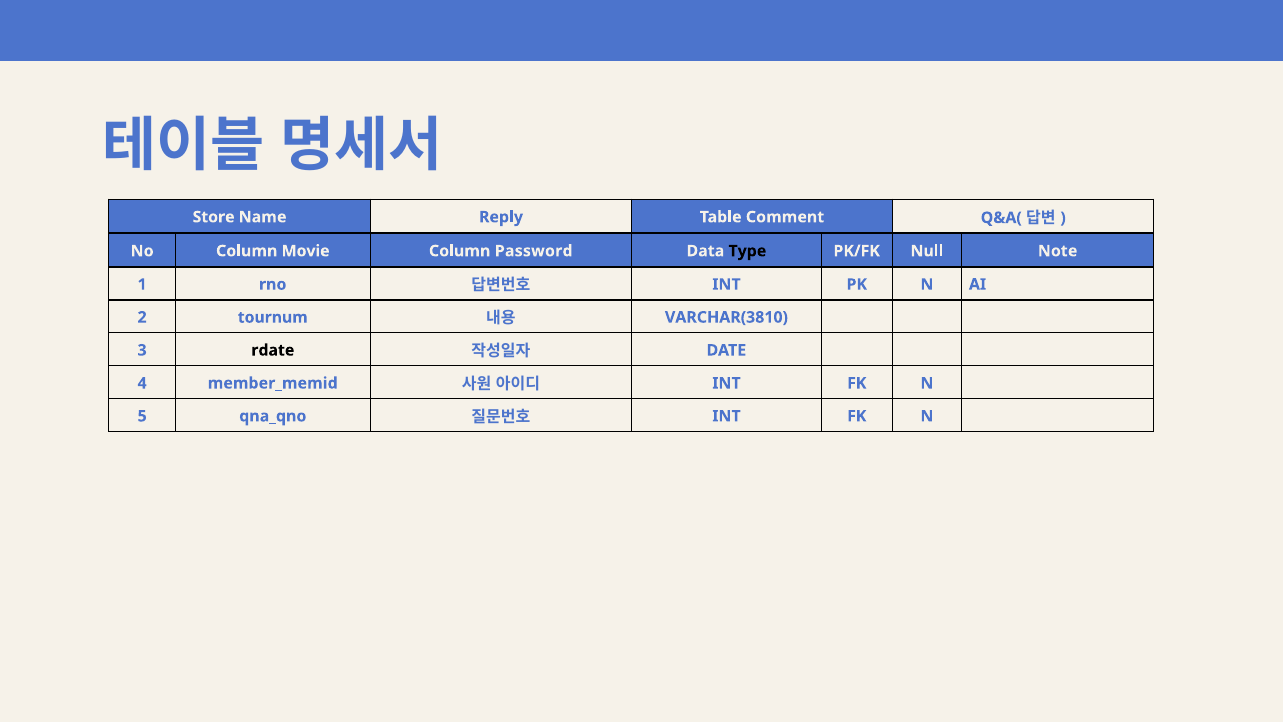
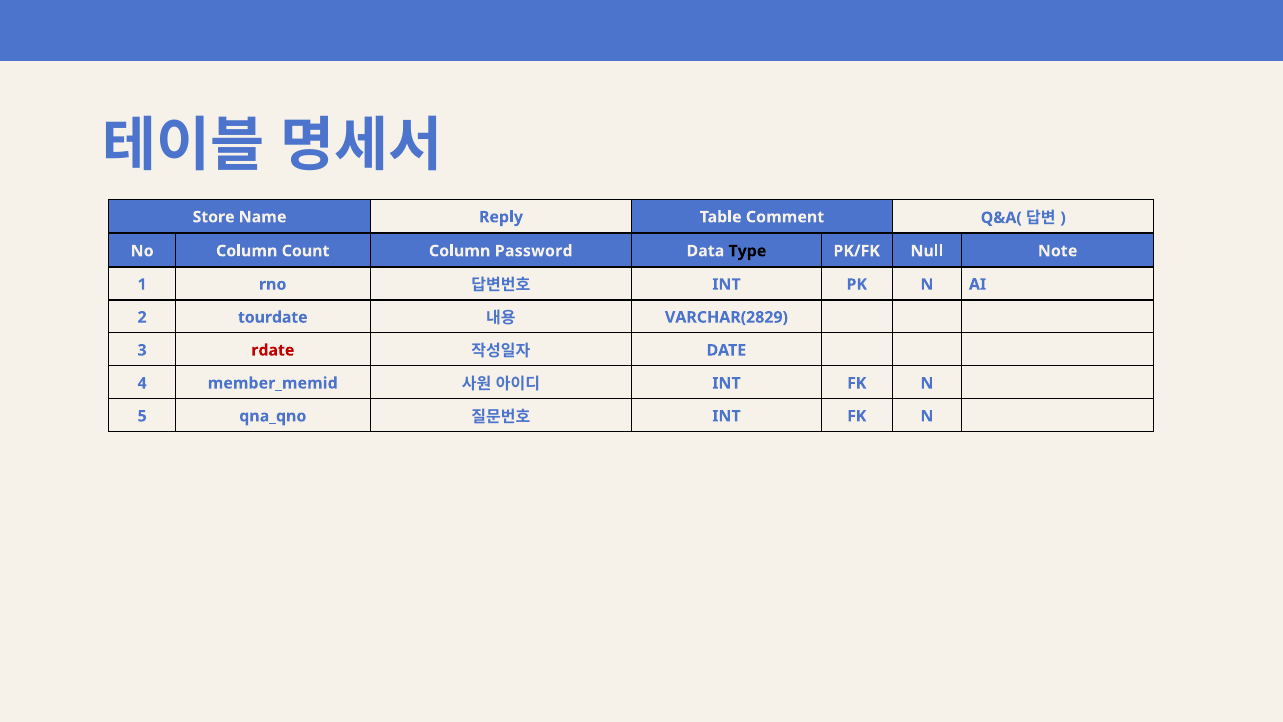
Movie: Movie -> Count
tournum: tournum -> tourdate
VARCHAR(3810: VARCHAR(3810 -> VARCHAR(2829
rdate colour: black -> red
